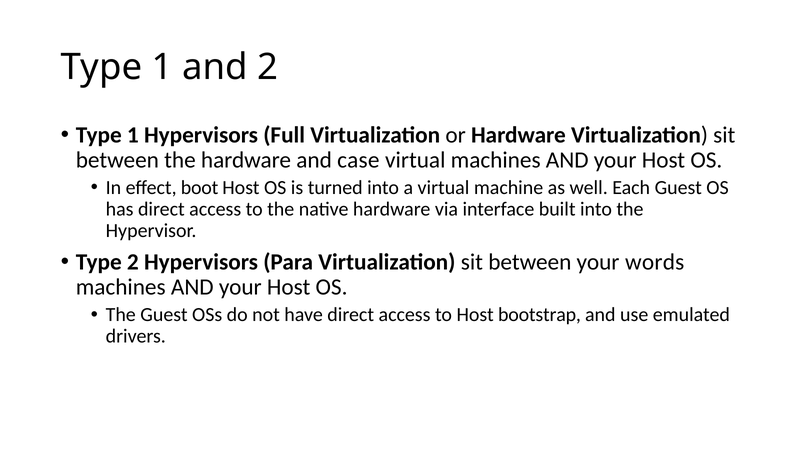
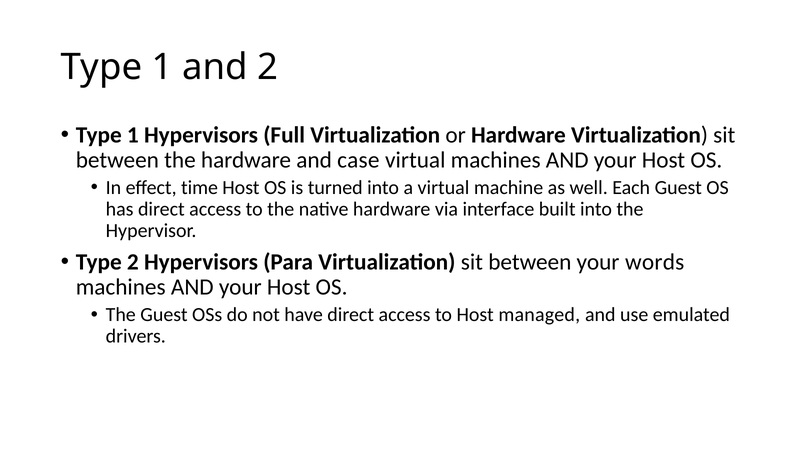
boot: boot -> time
bootstrap: bootstrap -> managed
